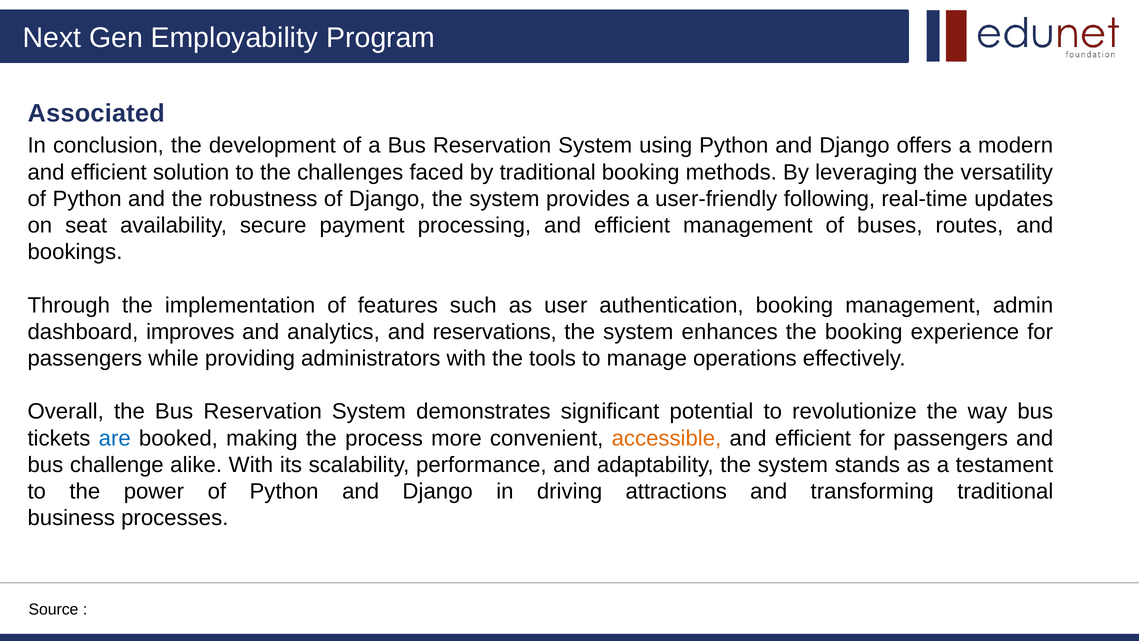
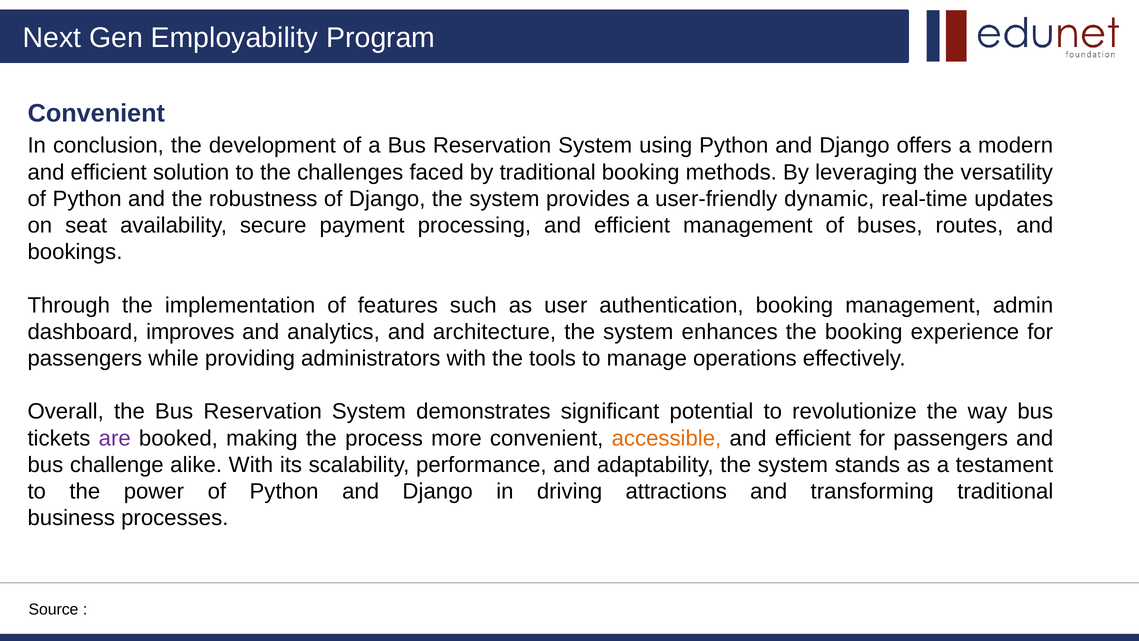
Associated at (96, 113): Associated -> Convenient
following: following -> dynamic
reservations: reservations -> architecture
are colour: blue -> purple
